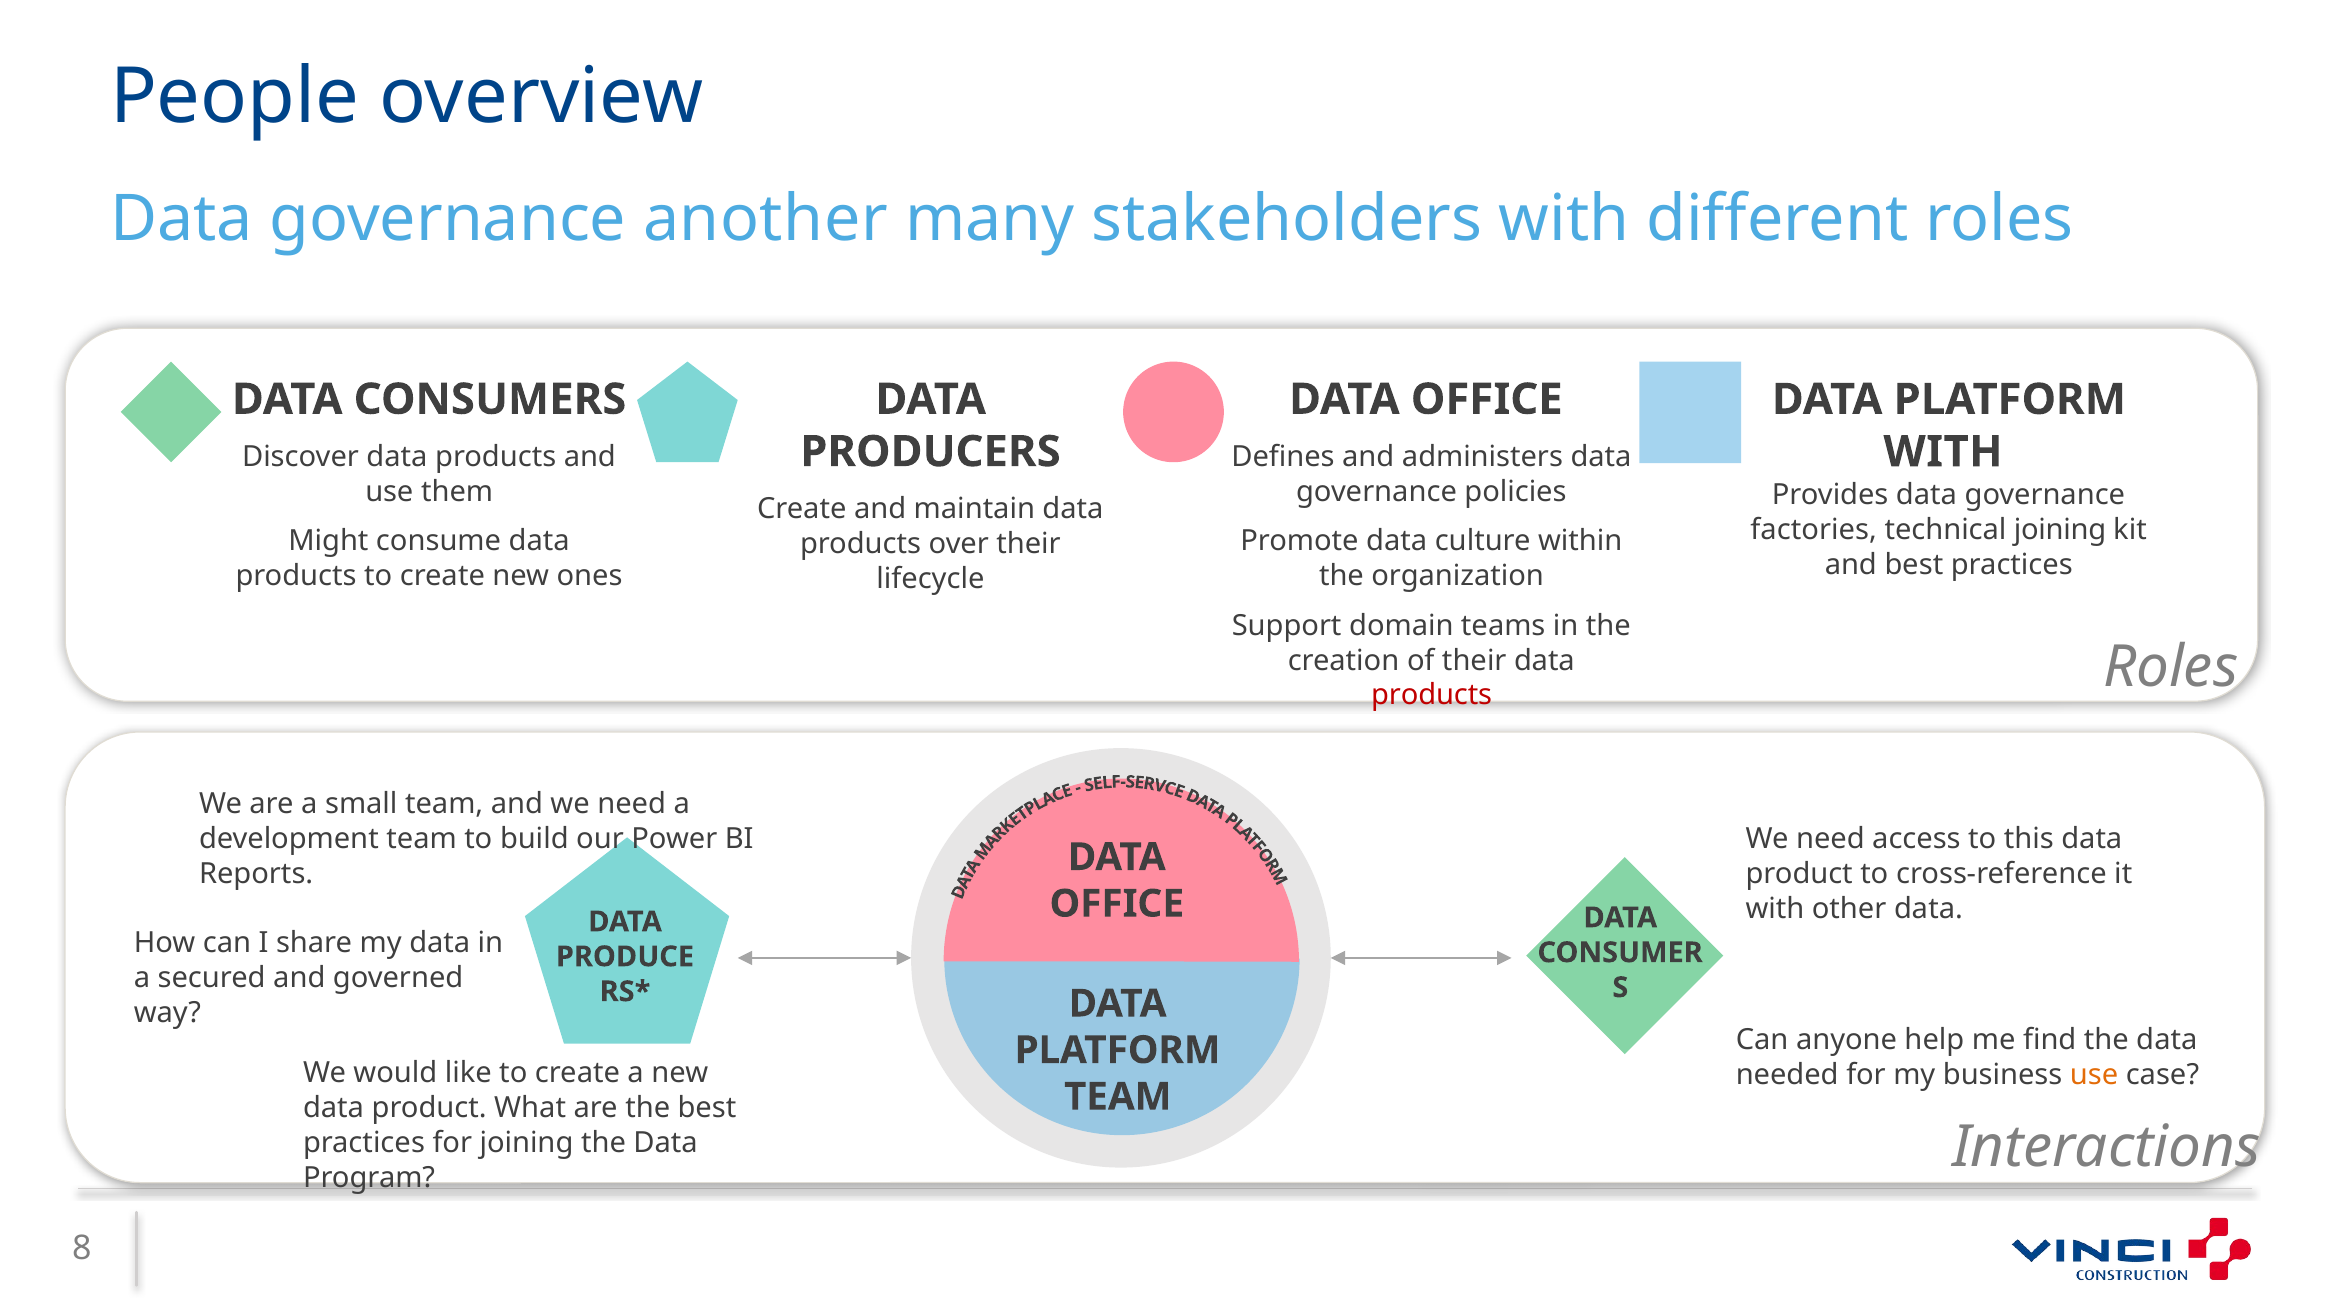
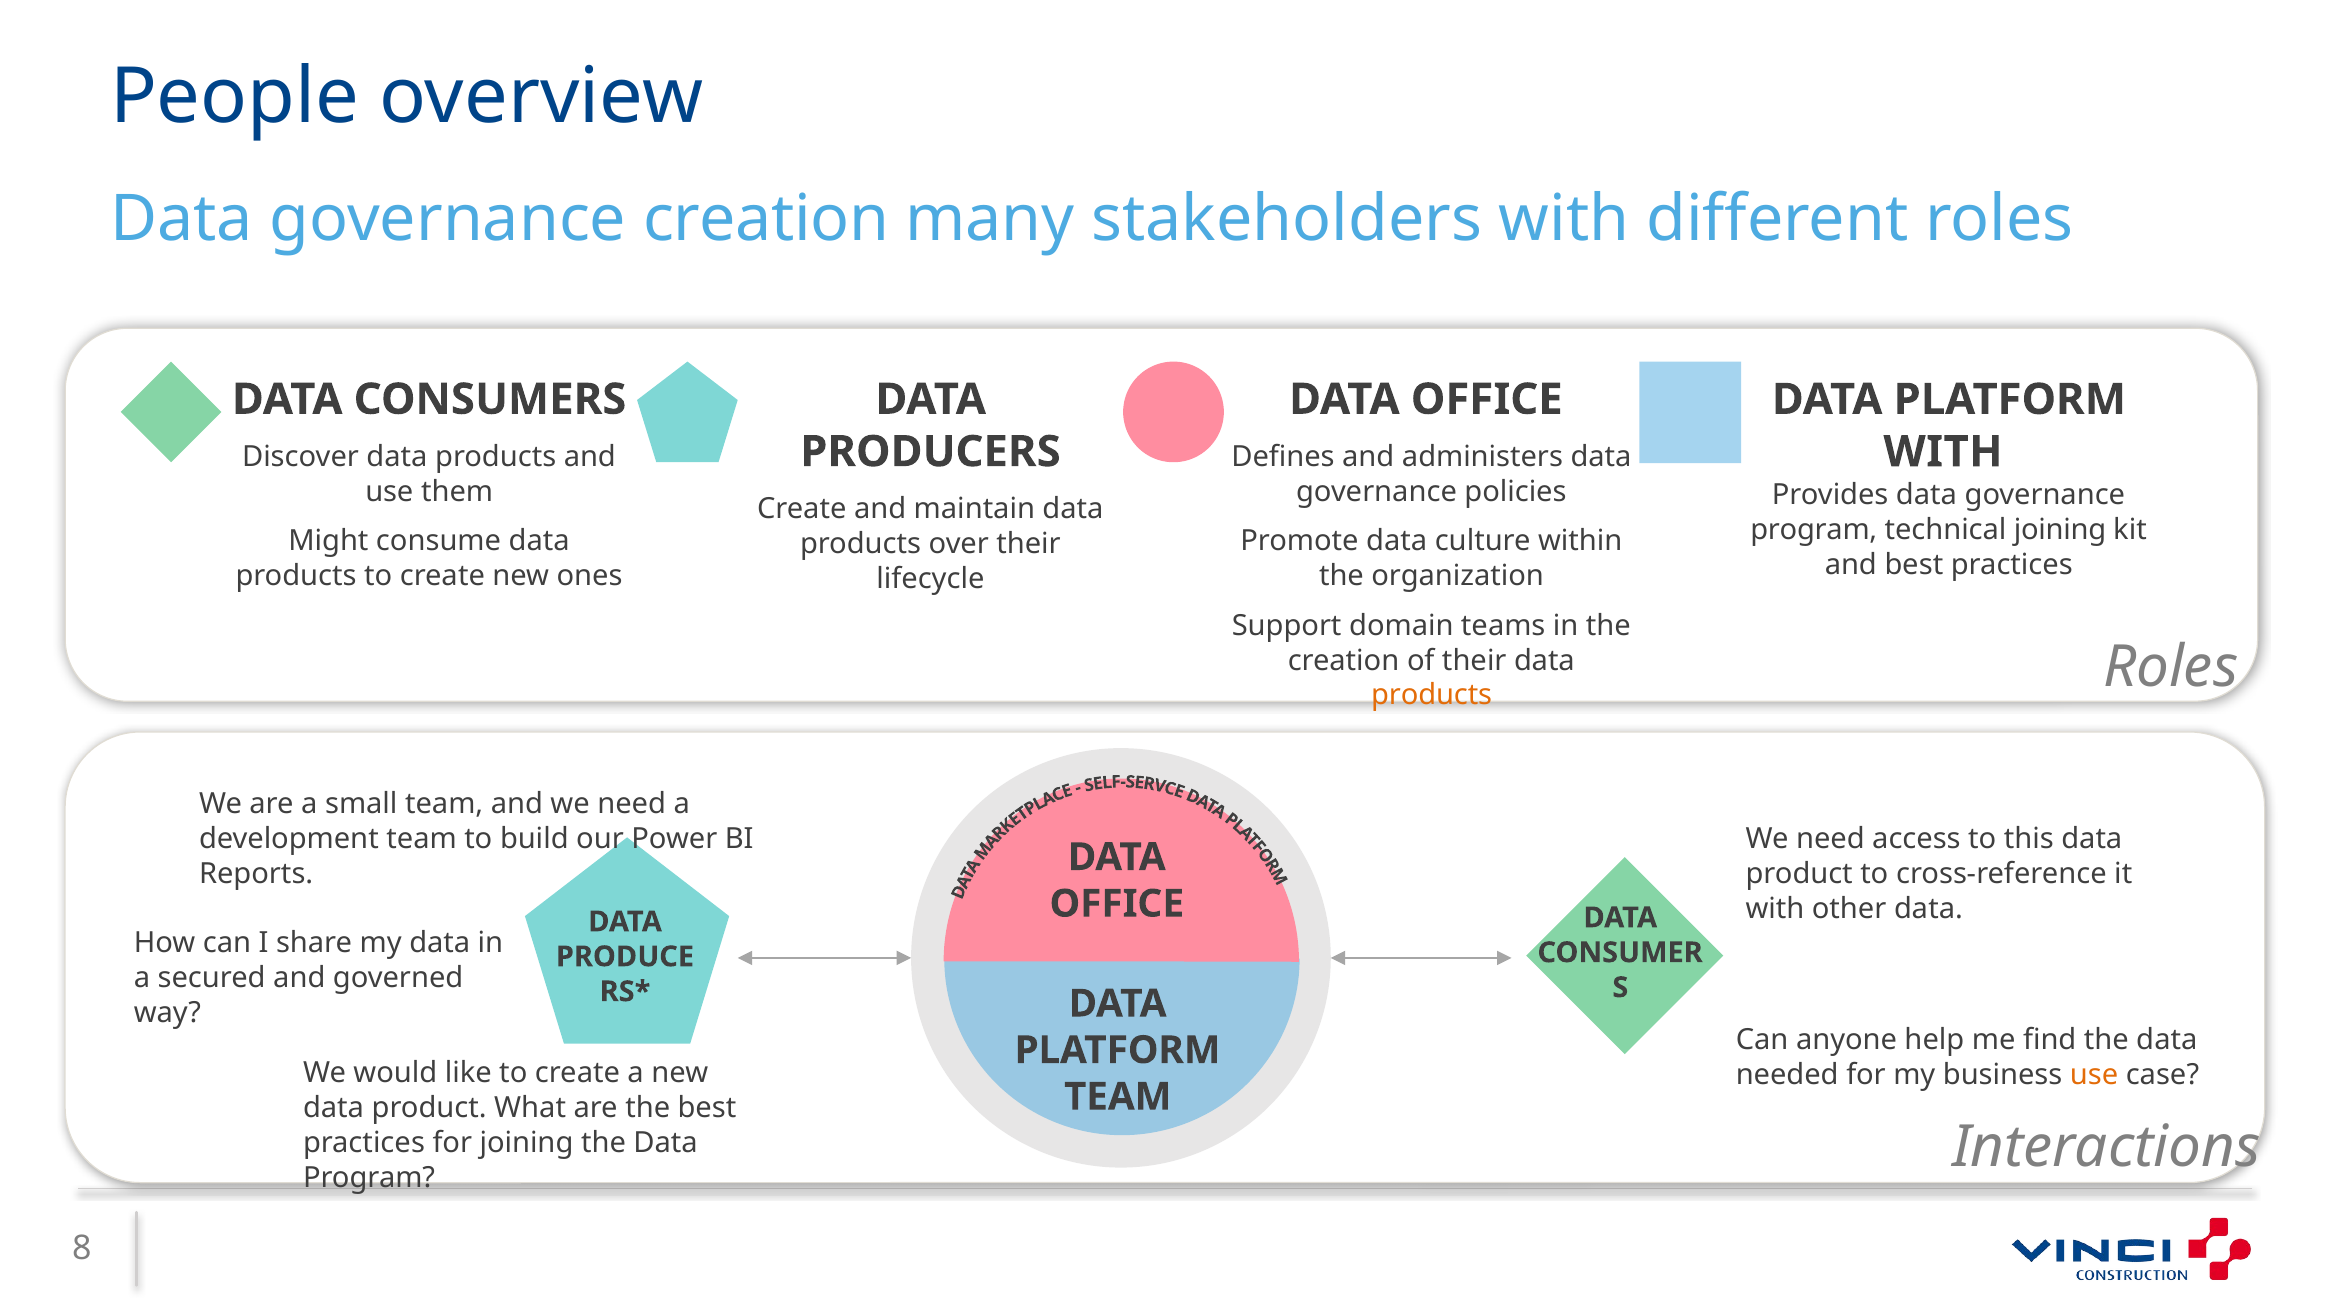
governance another: another -> creation
factories at (1814, 530): factories -> program
products at (1432, 696) colour: red -> orange
